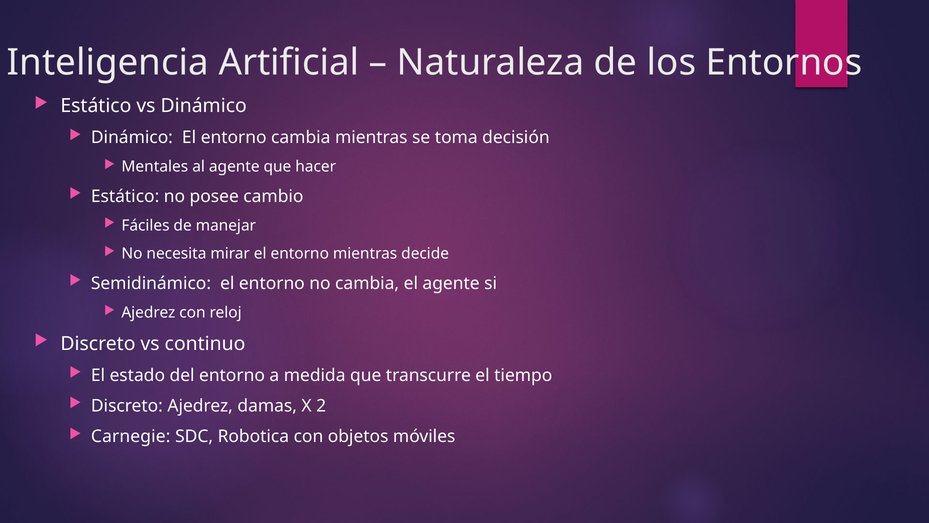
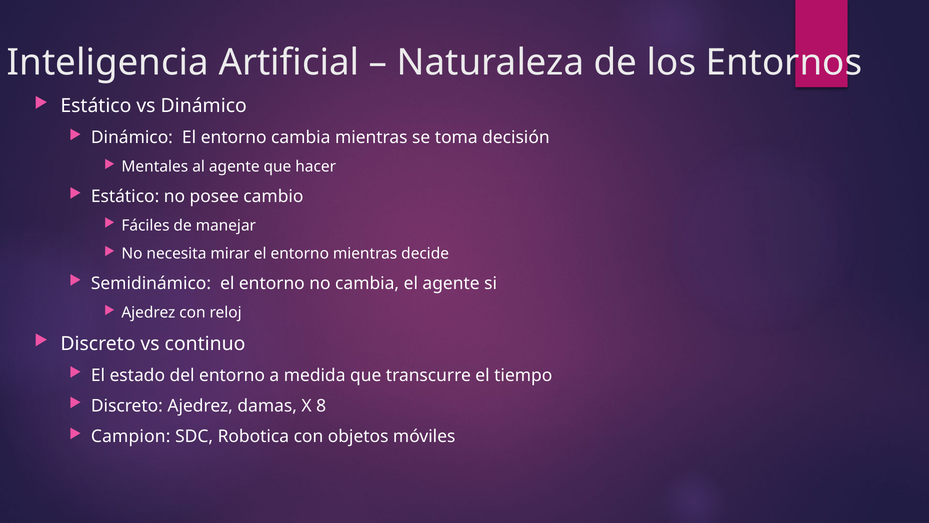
2: 2 -> 8
Carnegie: Carnegie -> Campion
